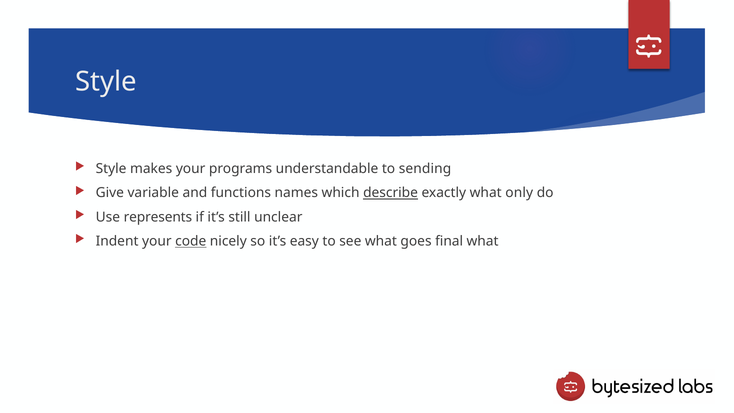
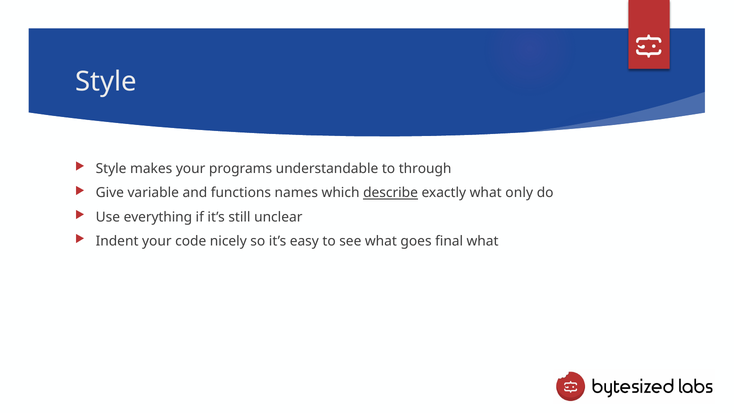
sending: sending -> through
represents: represents -> everything
code underline: present -> none
